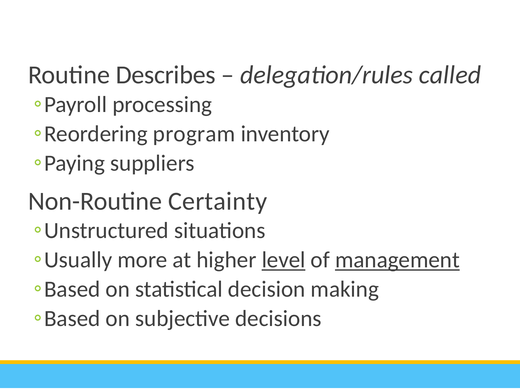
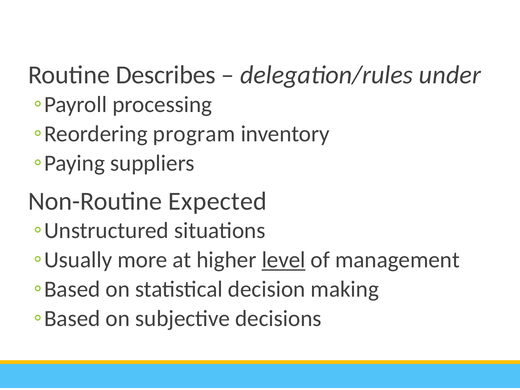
called: called -> under
Certainty: Certainty -> Expected
management underline: present -> none
